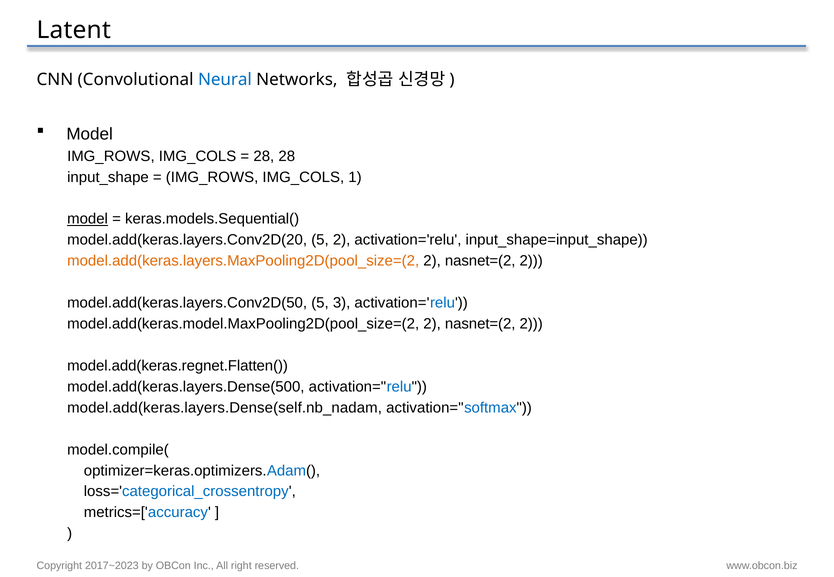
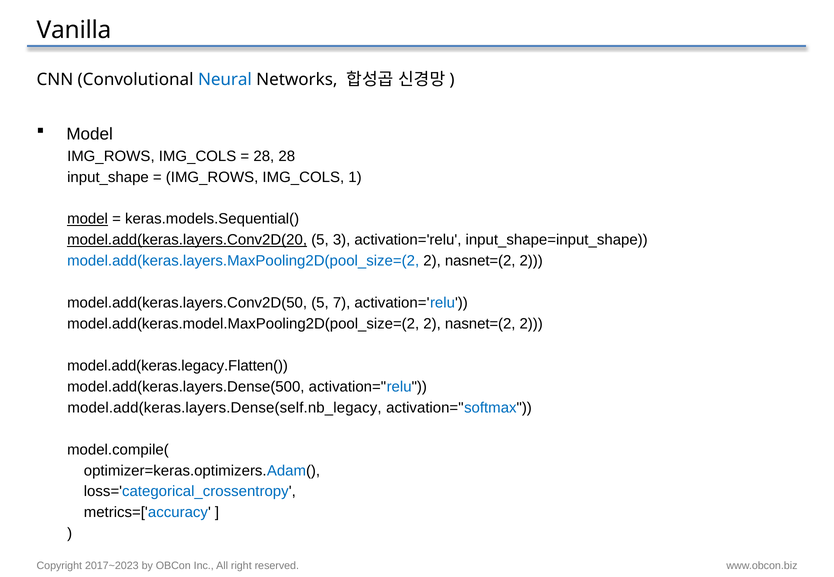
Latent: Latent -> Vanilla
model.add(keras.layers.Conv2D(20 underline: none -> present
5 2: 2 -> 3
model.add(keras.layers.MaxPooling2D(pool_size=(2 colour: orange -> blue
3: 3 -> 7
model.add(keras.regnet.Flatten(: model.add(keras.regnet.Flatten( -> model.add(keras.legacy.Flatten(
model.add(keras.layers.Dense(self.nb_nadam: model.add(keras.layers.Dense(self.nb_nadam -> model.add(keras.layers.Dense(self.nb_legacy
